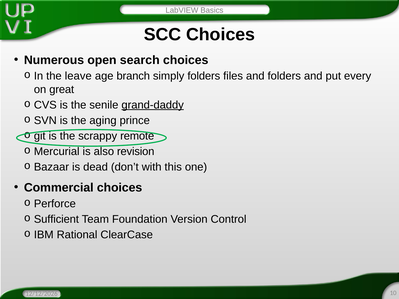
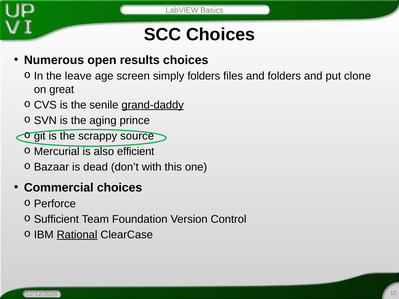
search: search -> results
branch: branch -> screen
every: every -> clone
remote: remote -> source
revision: revision -> efficient
Rational underline: none -> present
